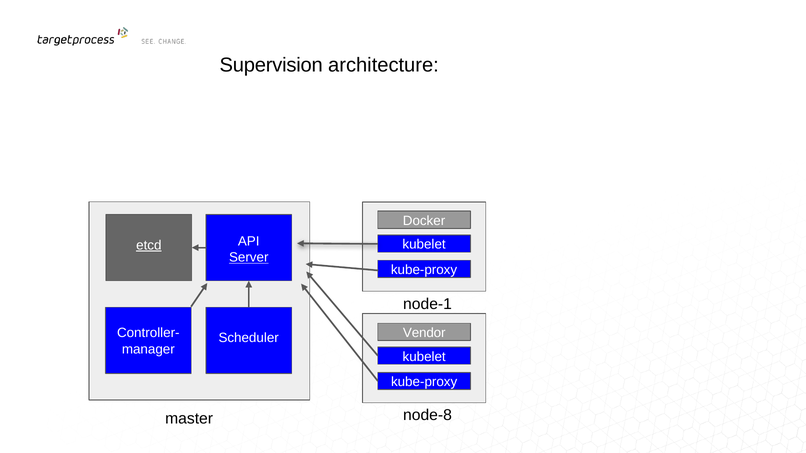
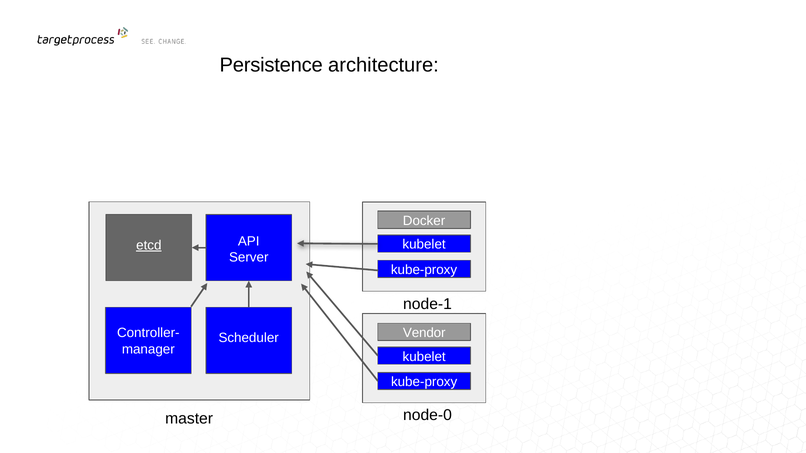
Supervision: Supervision -> Persistence
Server underline: present -> none
node-8: node-8 -> node-0
